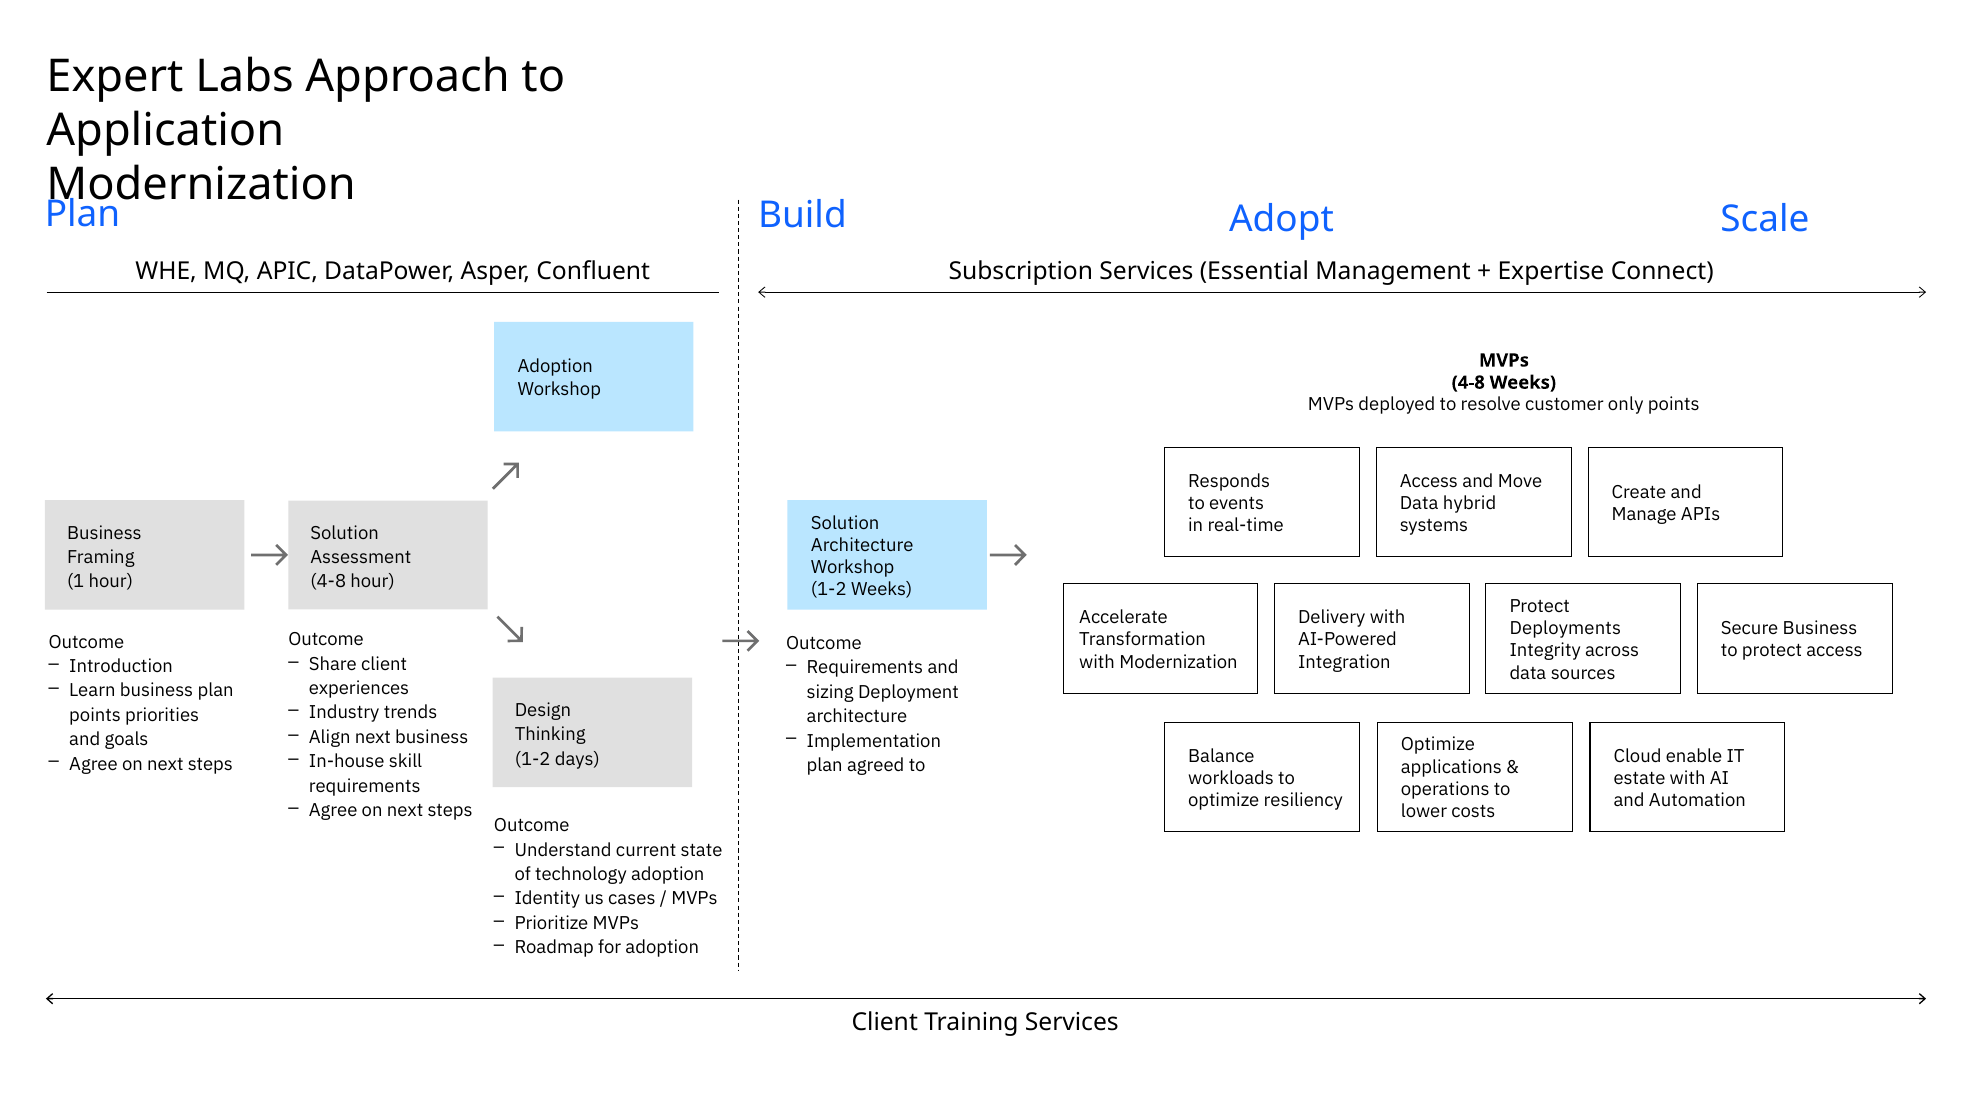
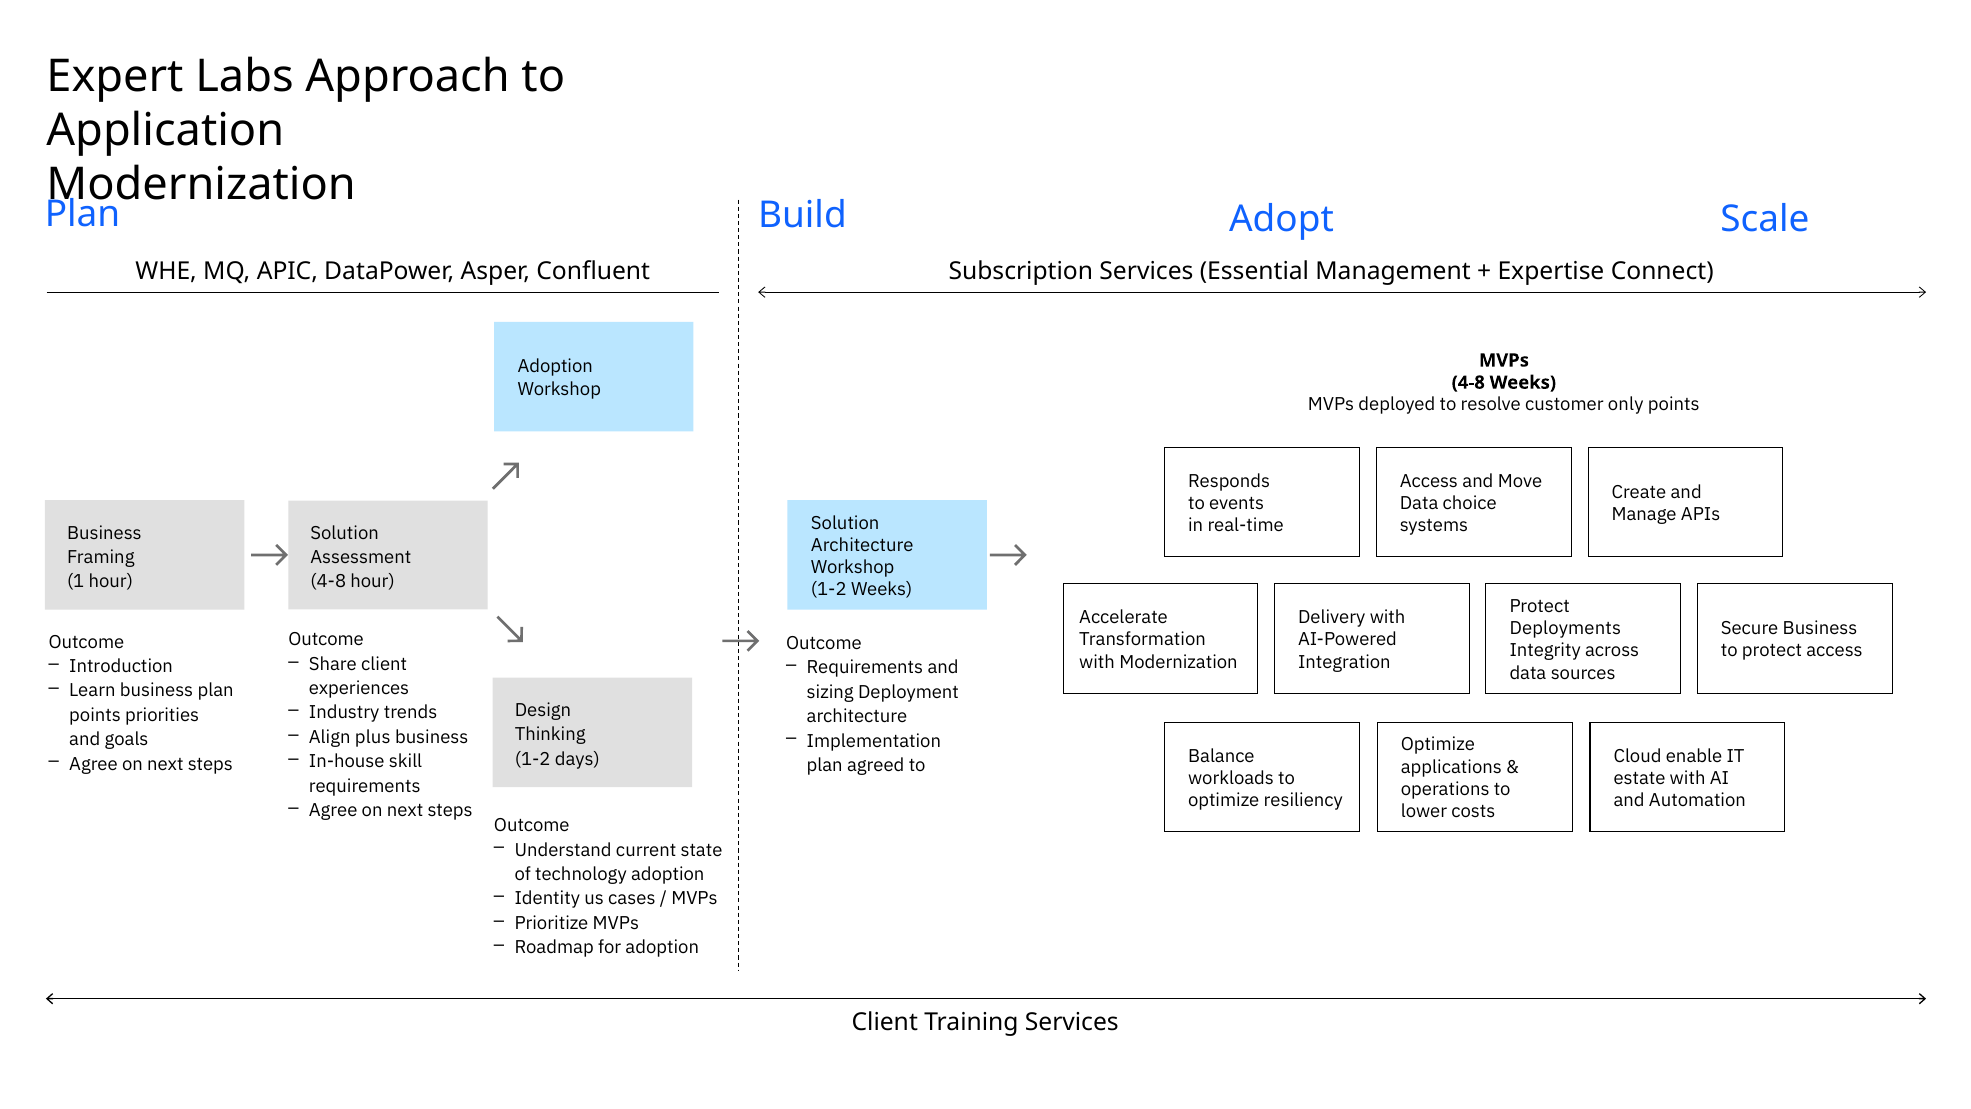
hybrid: hybrid -> choice
Align next: next -> plus
